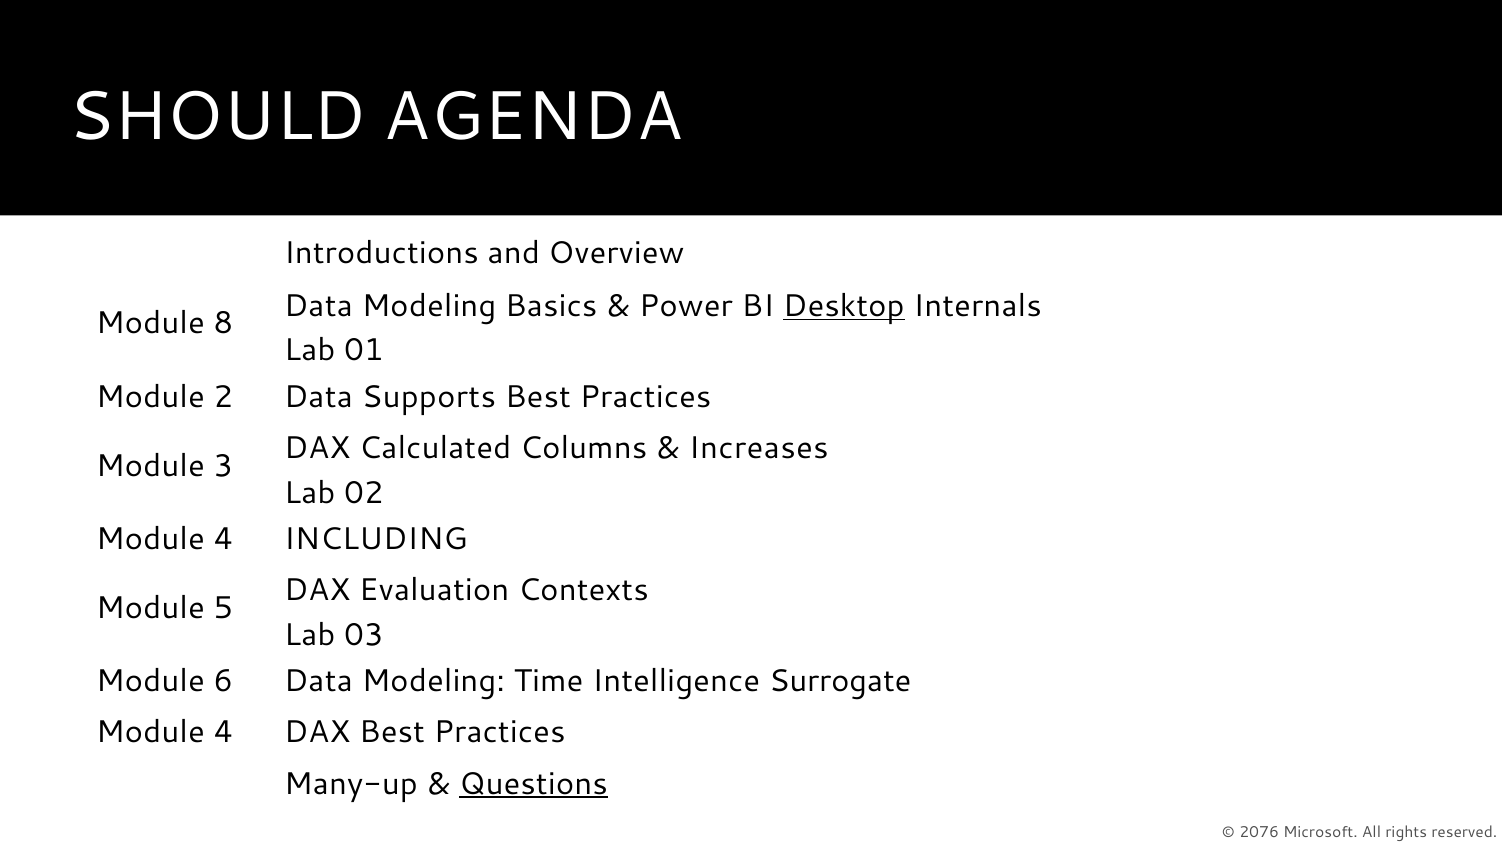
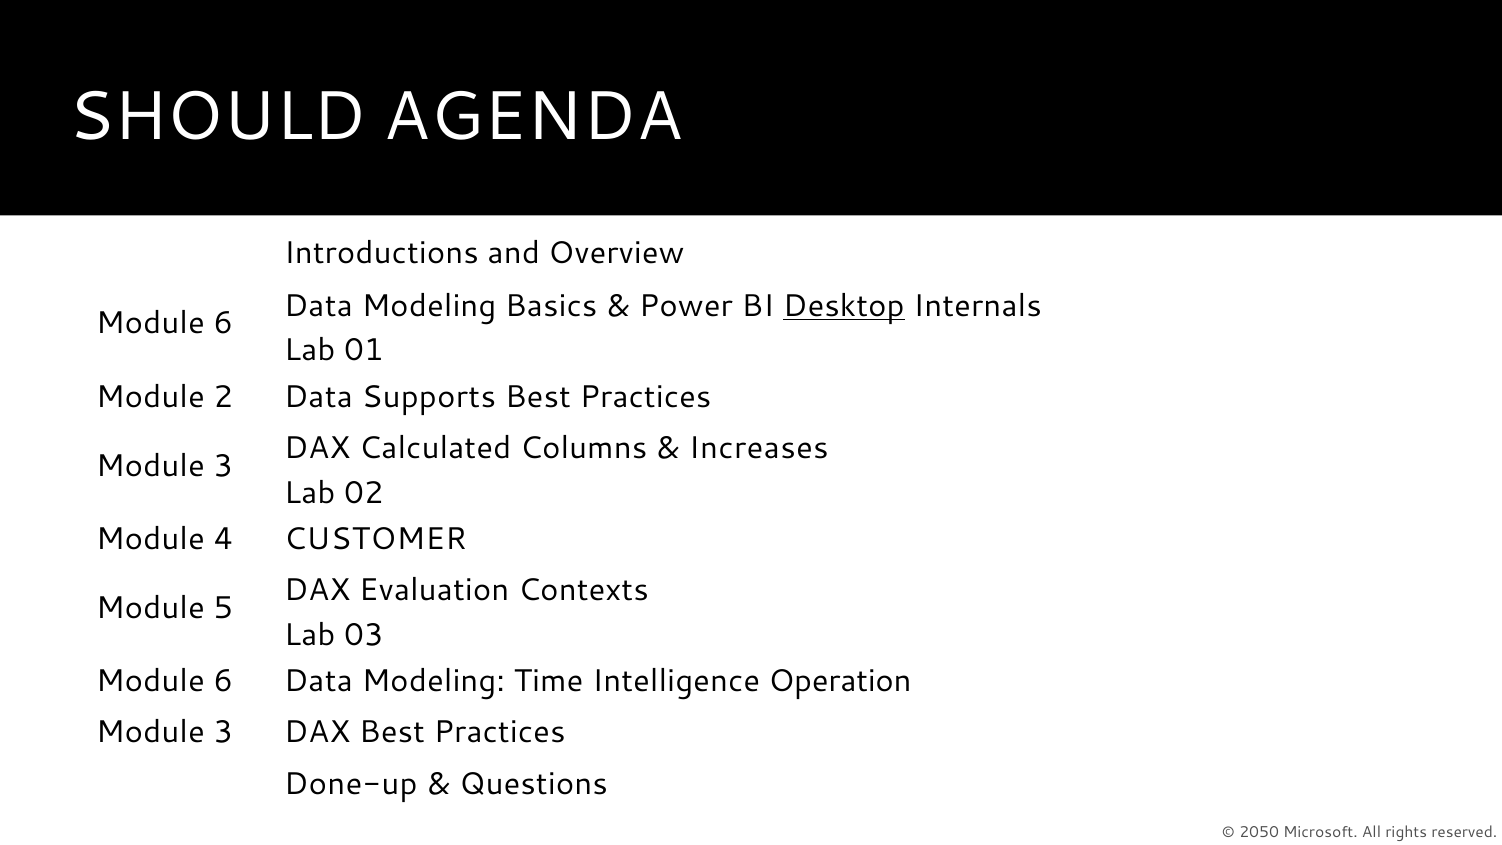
8 at (223, 324): 8 -> 6
INCLUDING: INCLUDING -> CUSTOMER
Surrogate: Surrogate -> Operation
4 at (223, 732): 4 -> 3
Many-up: Many-up -> Done-up
Questions underline: present -> none
2076: 2076 -> 2050
